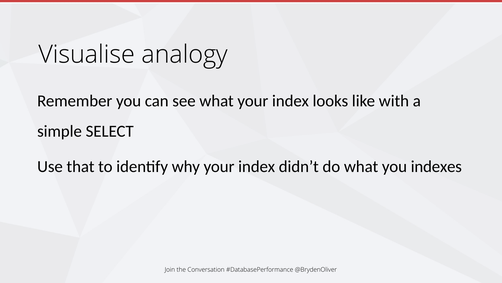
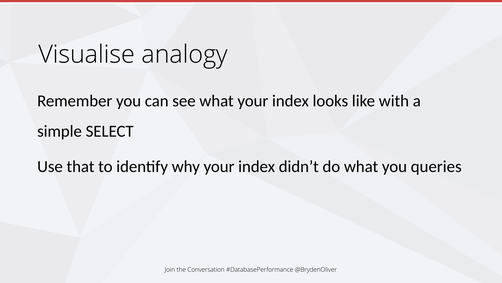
indexes: indexes -> queries
